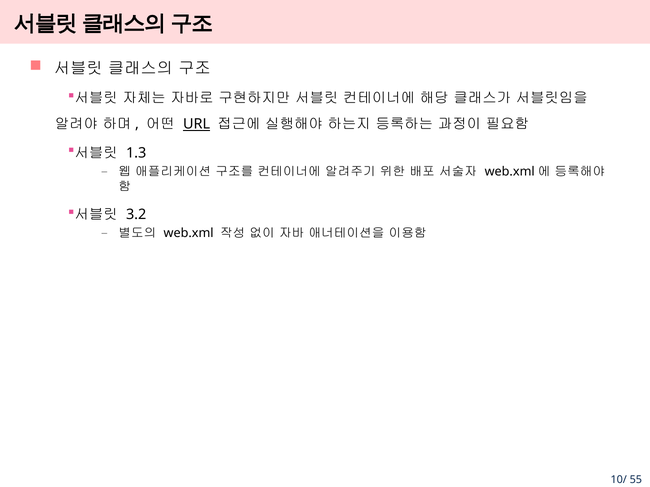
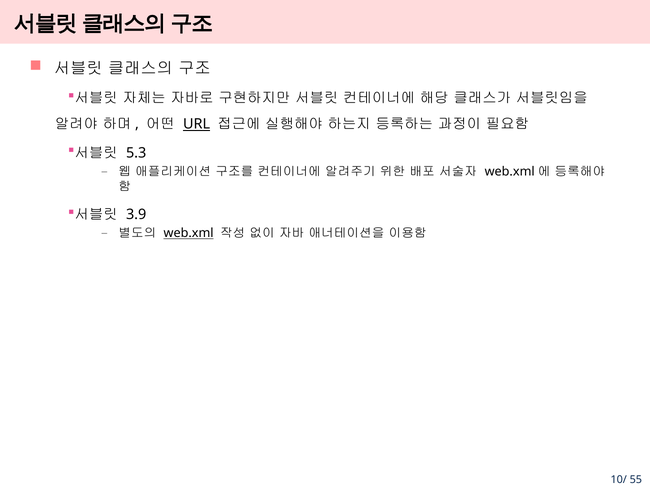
1.3: 1.3 -> 5.3
3.2: 3.2 -> 3.9
web.xml underline: none -> present
